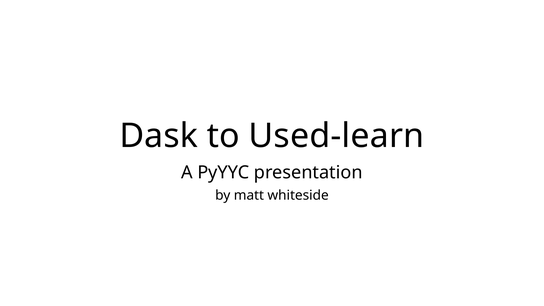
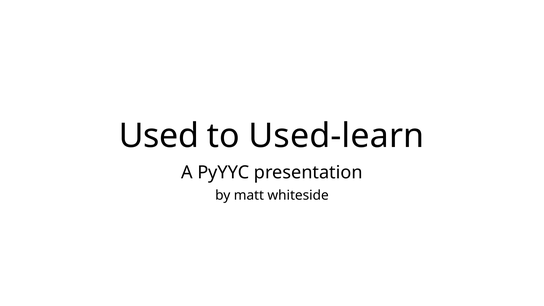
Dask: Dask -> Used
